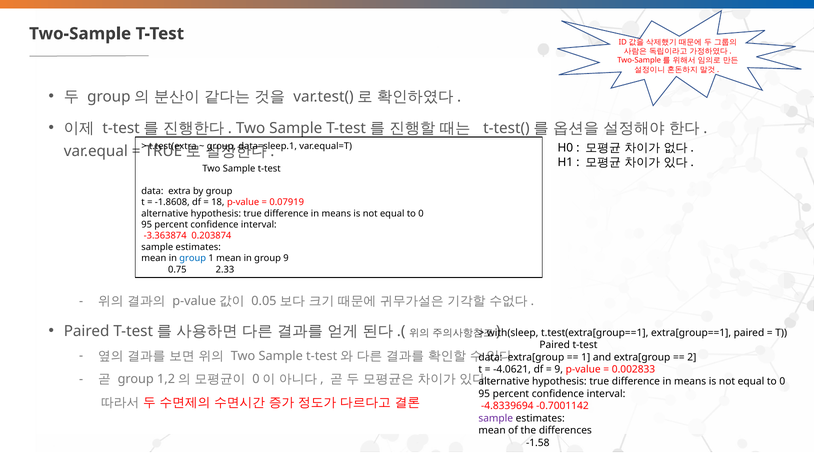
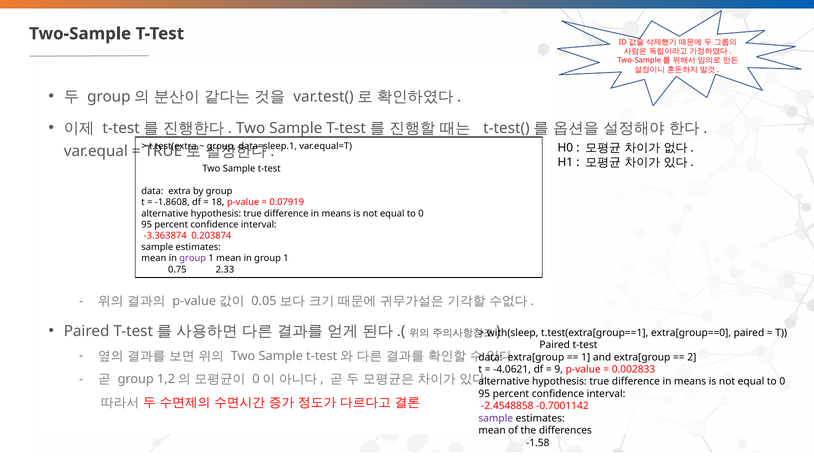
group at (193, 258) colour: blue -> purple
9 at (286, 258): 9 -> 1
extra[group==1: extra[group==1 -> extra[group==0
-4.8339694: -4.8339694 -> -2.4548858
